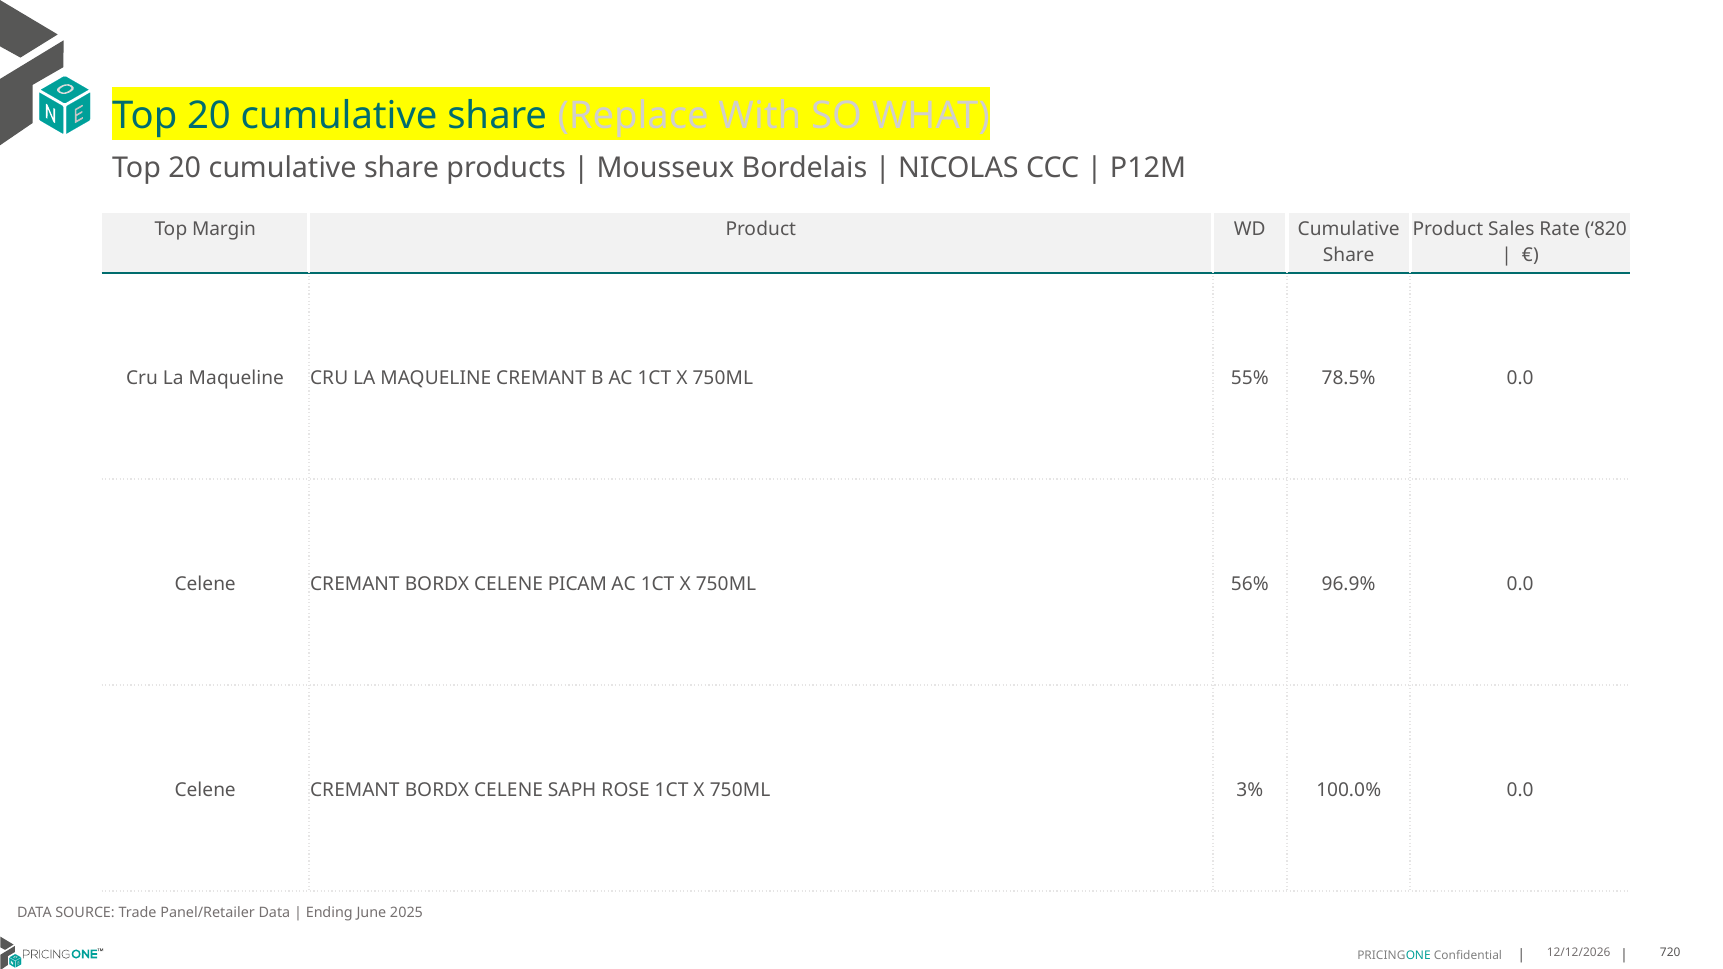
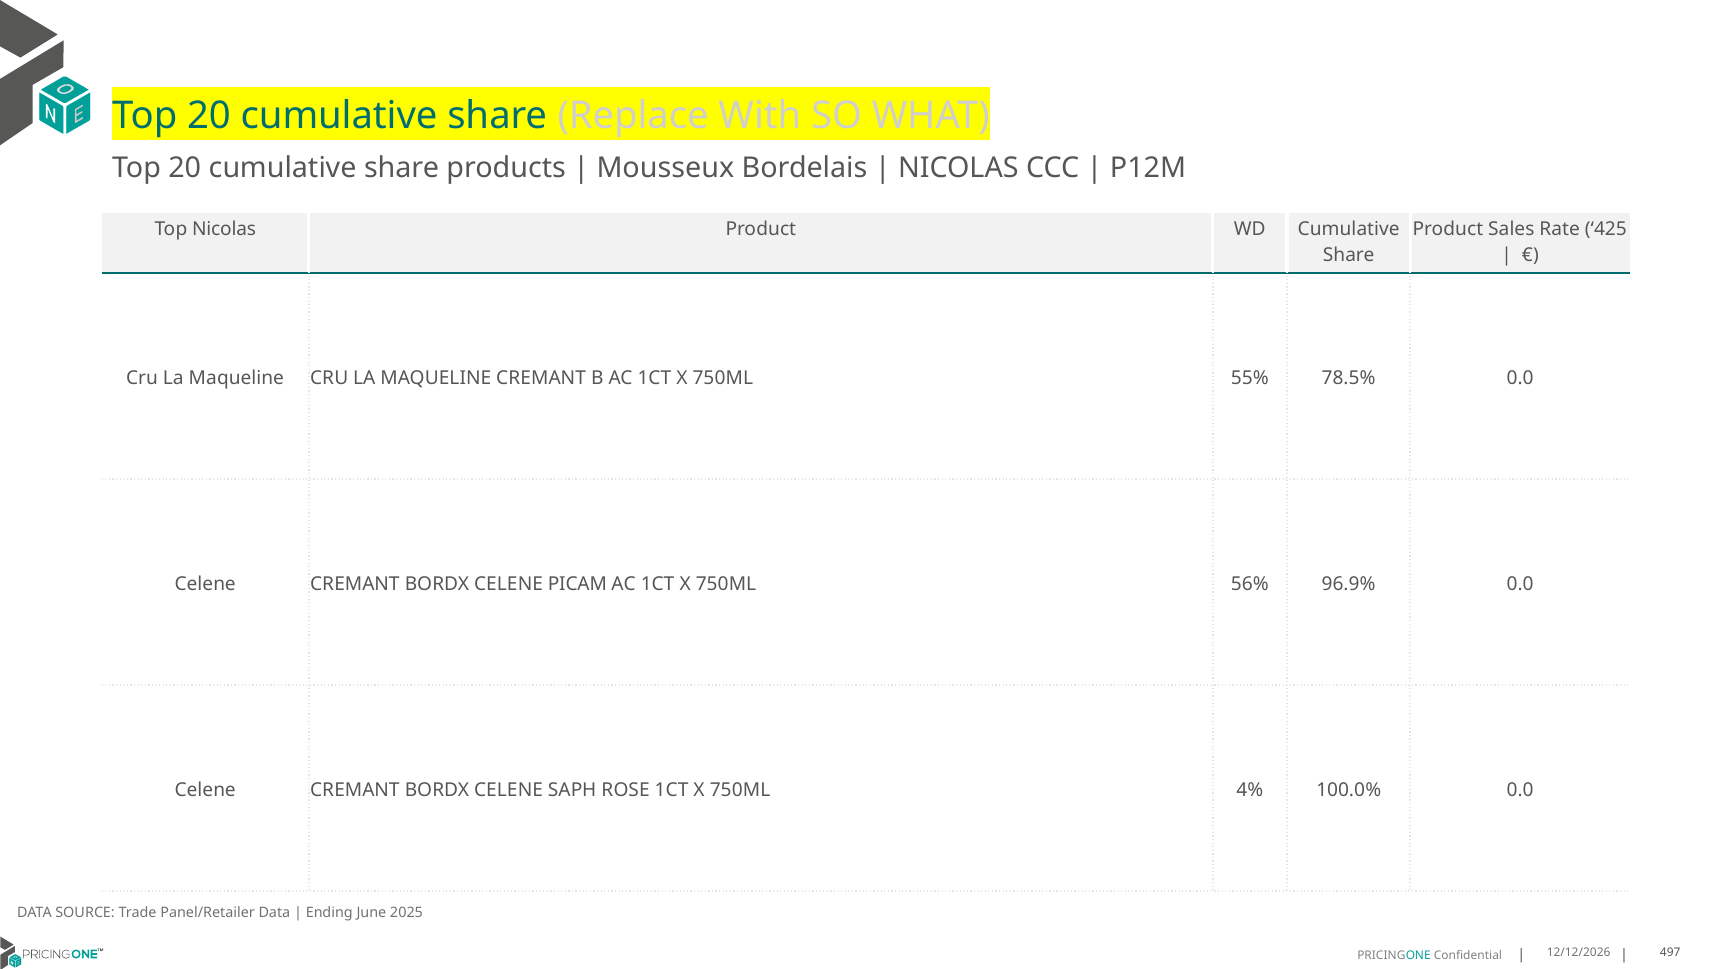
Top Margin: Margin -> Nicolas
820: 820 -> 425
3%: 3% -> 4%
720: 720 -> 497
